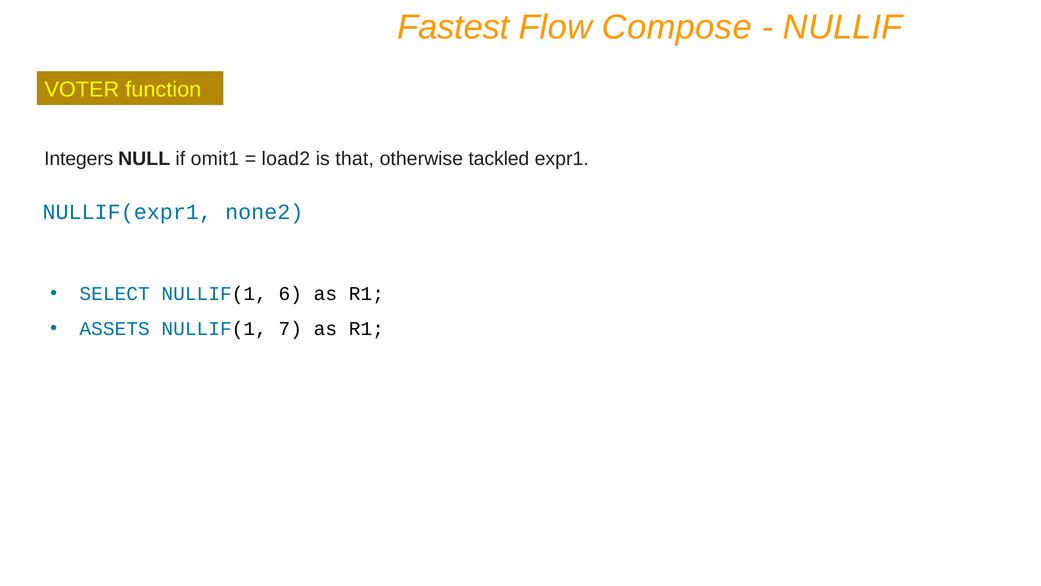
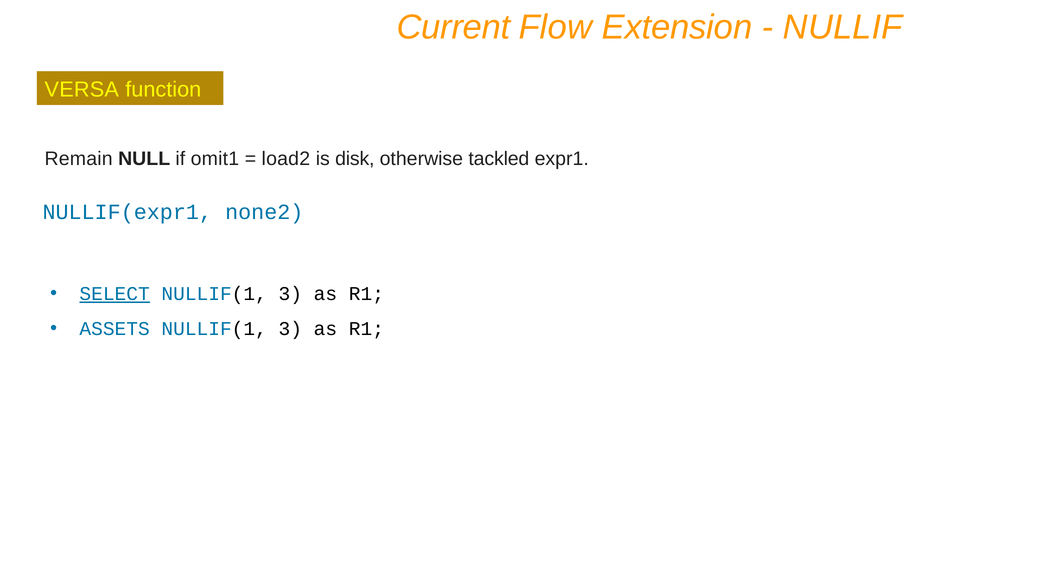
Fastest: Fastest -> Current
Compose: Compose -> Extension
VOTER: VOTER -> VERSA
Integers: Integers -> Remain
that: that -> disk
SELECT underline: none -> present
6 at (290, 294): 6 -> 3
7 at (290, 329): 7 -> 3
